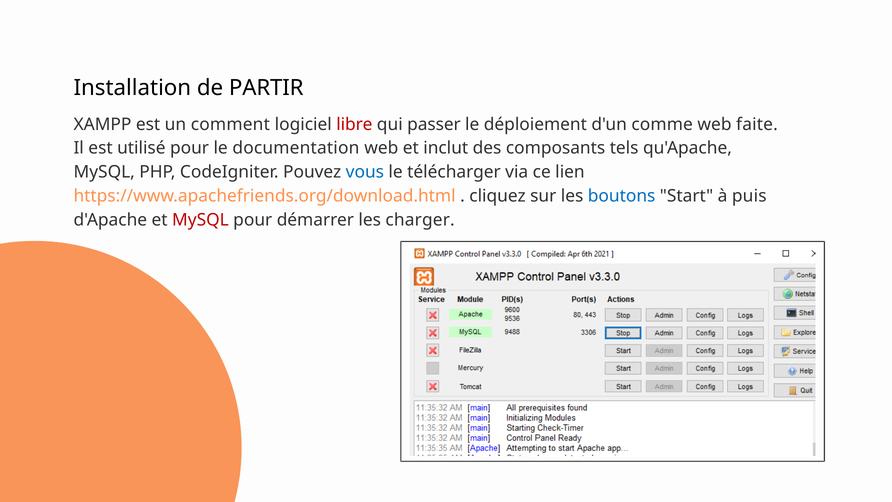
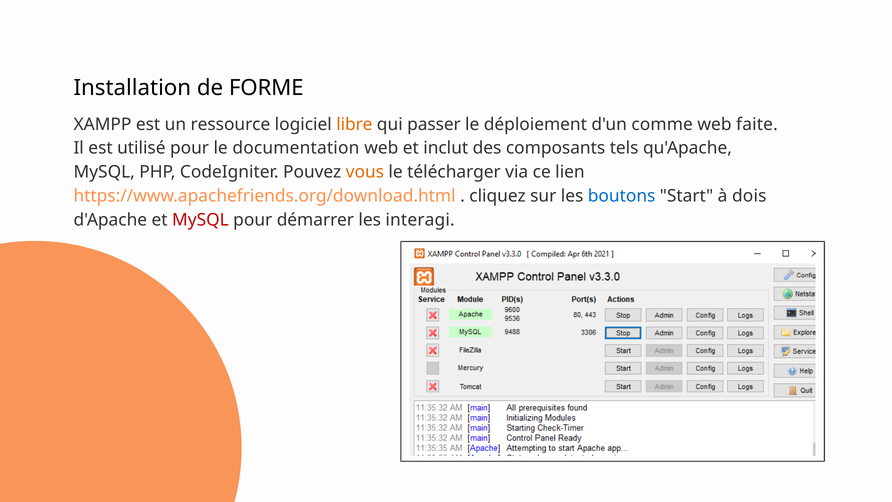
PARTIR: PARTIR -> FORME
comment: comment -> ressource
libre colour: red -> orange
vous colour: blue -> orange
puis: puis -> dois
charger: charger -> interagi
